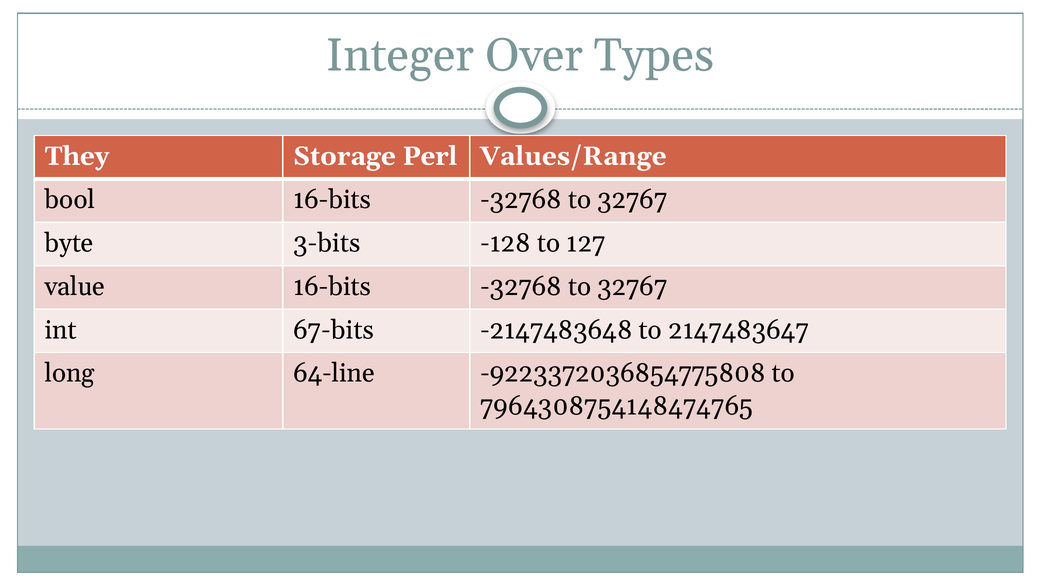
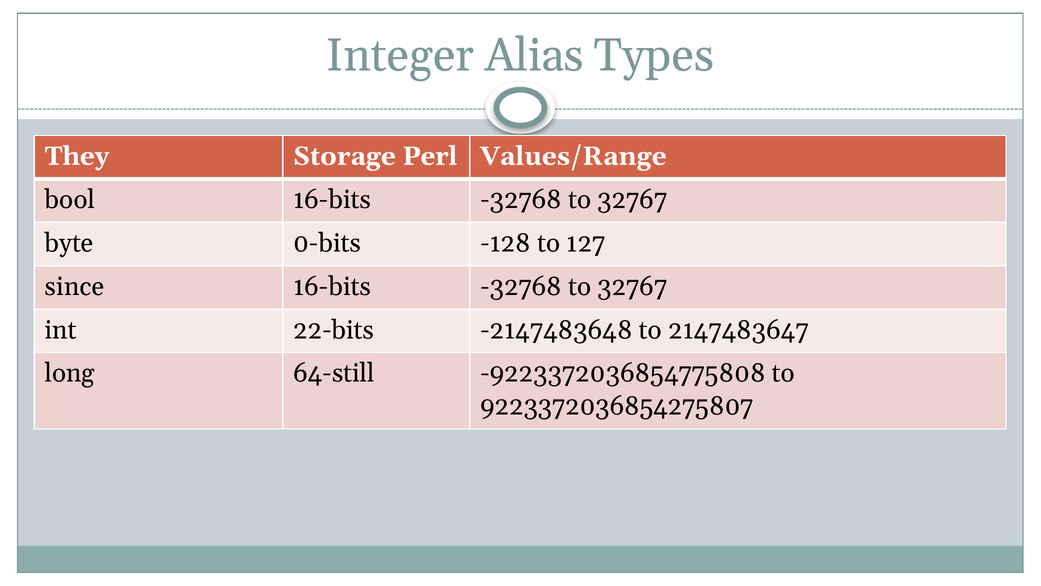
Over: Over -> Alias
3-bits: 3-bits -> 0-bits
value: value -> since
67-bits: 67-bits -> 22-bits
64-line: 64-line -> 64-still
7964308754148474765: 7964308754148474765 -> 9223372036854275807
